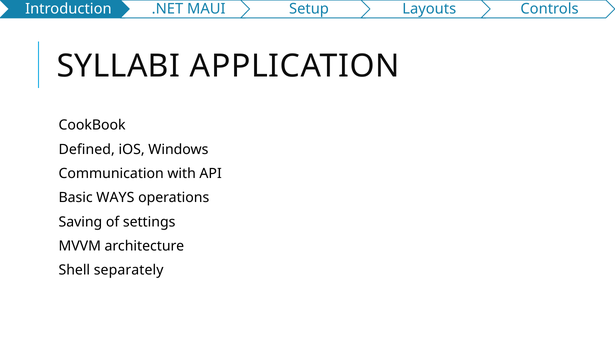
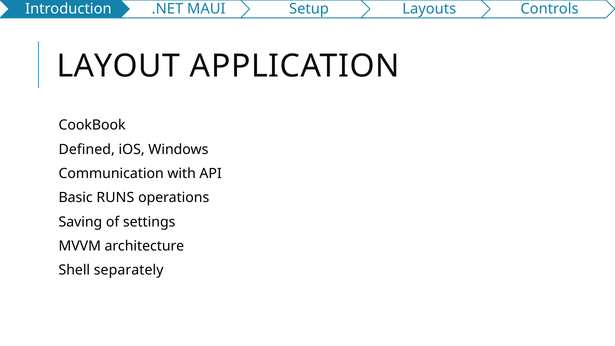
SYLLABI: SYLLABI -> LAYOUT
WAYS: WAYS -> RUNS
